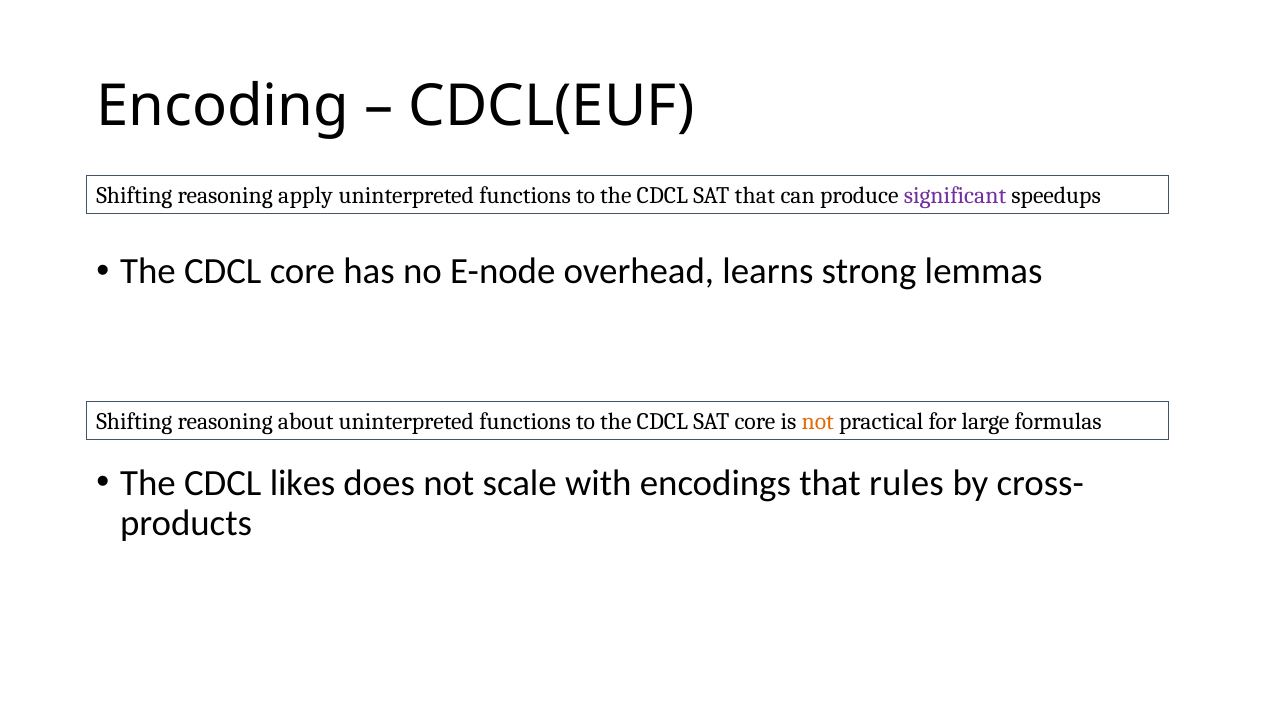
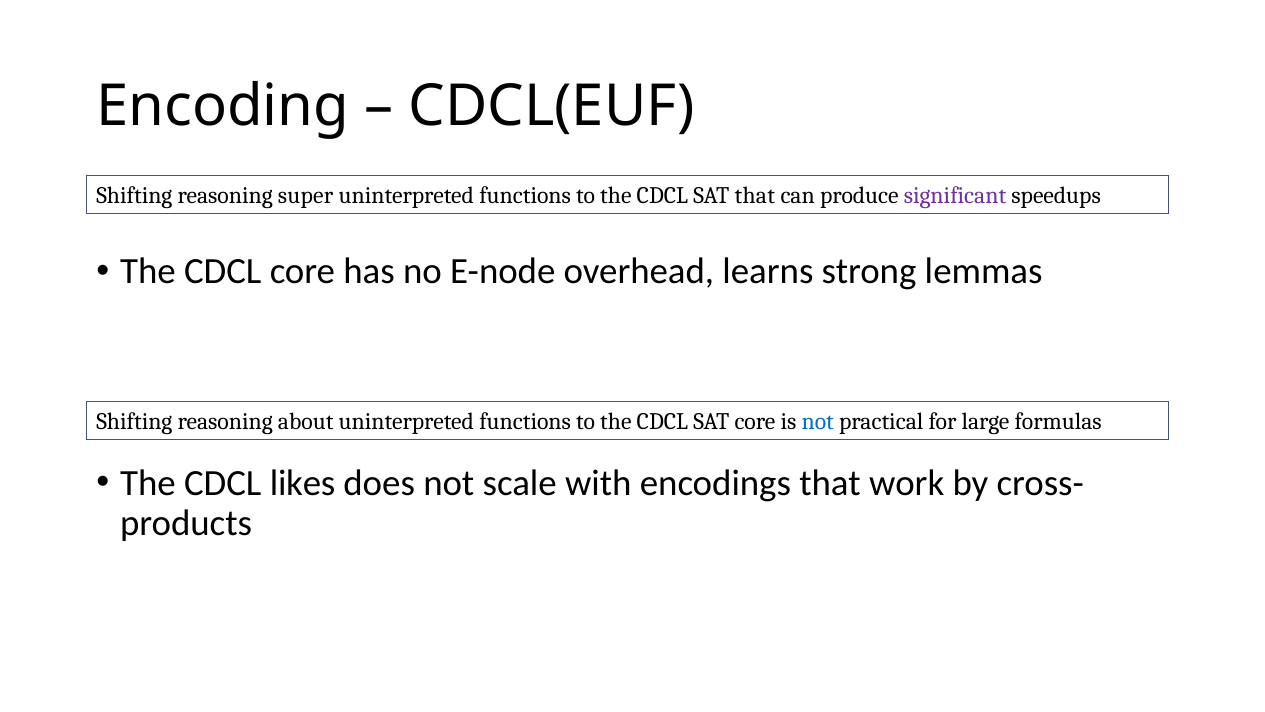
apply: apply -> super
not at (818, 422) colour: orange -> blue
rules: rules -> work
